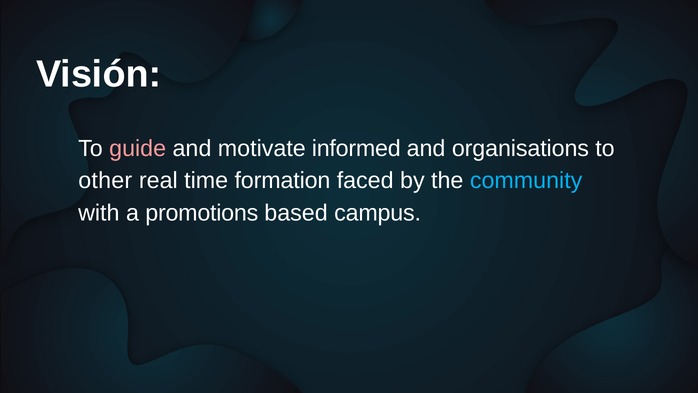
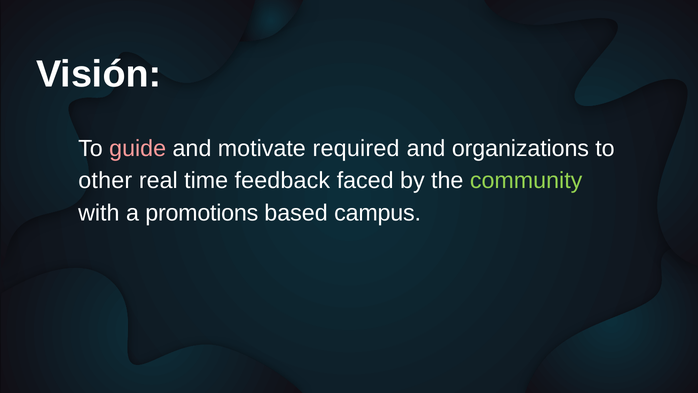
informed: informed -> required
organisations: organisations -> organizations
formation: formation -> feedback
community colour: light blue -> light green
